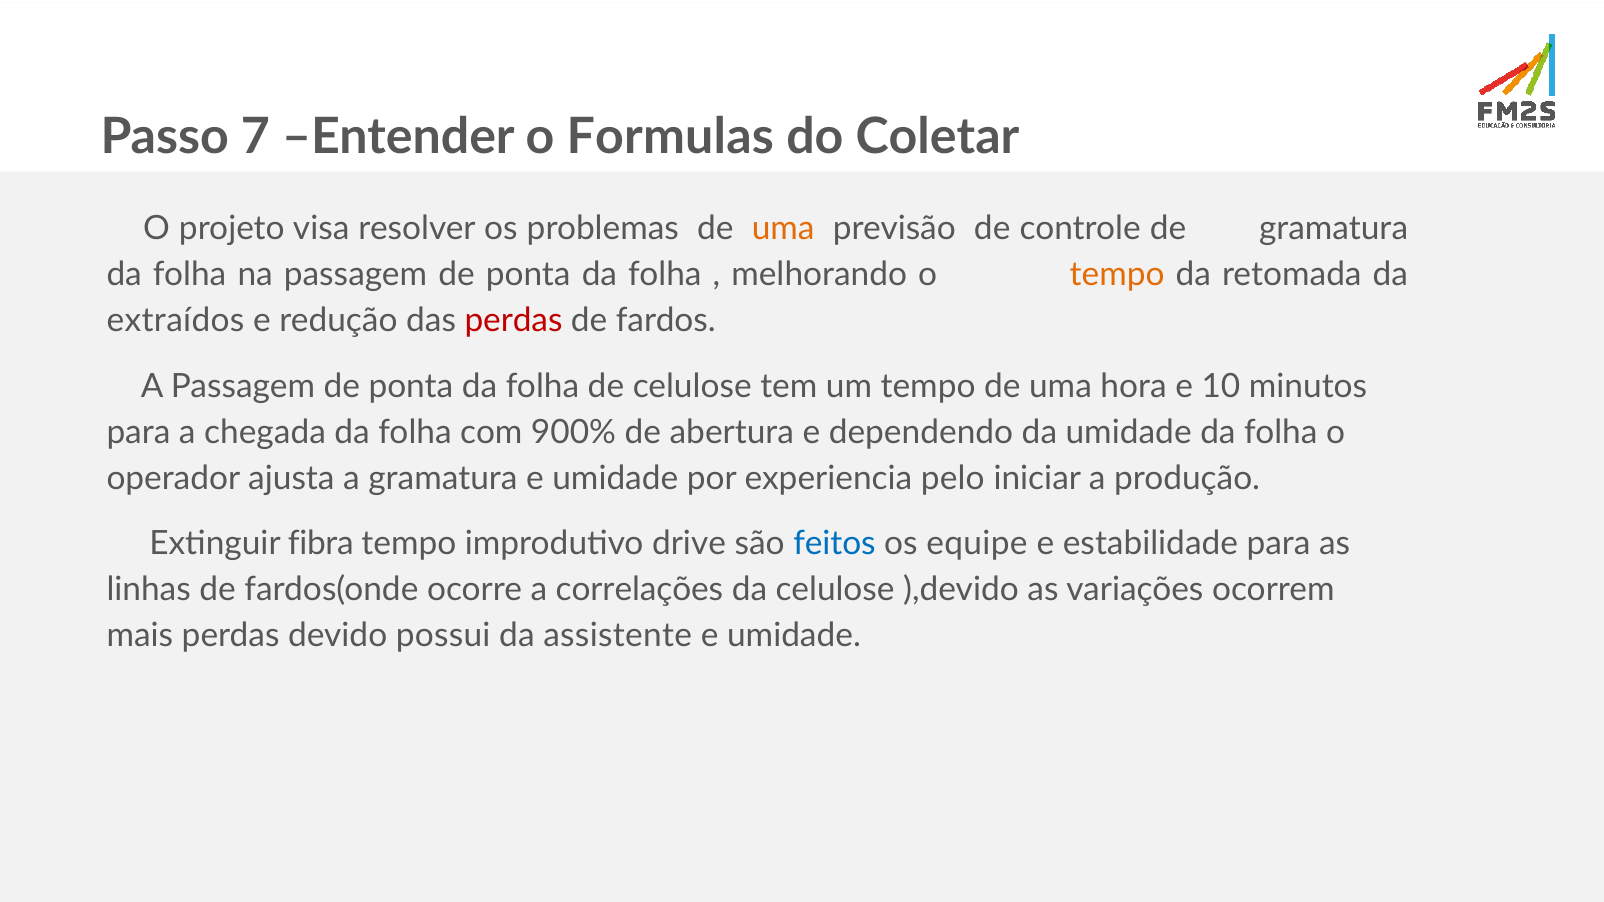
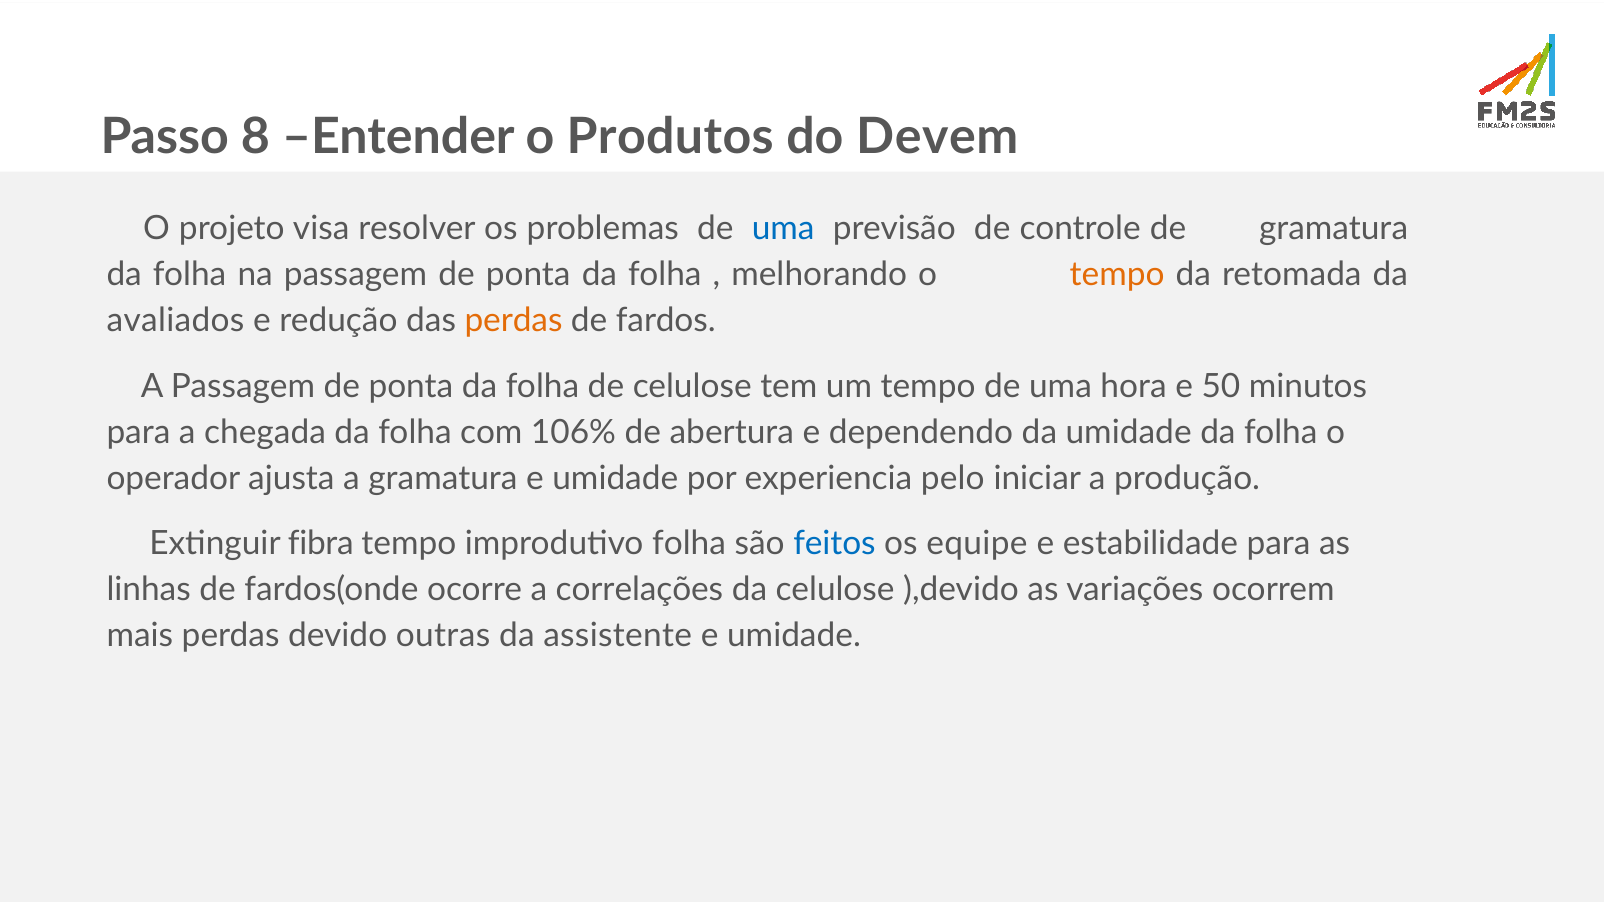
7: 7 -> 8
Formulas: Formulas -> Produtos
Coletar: Coletar -> Devem
uma at (783, 229) colour: orange -> blue
extraídos: extraídos -> avaliados
perdas at (514, 321) colour: red -> orange
10: 10 -> 50
900%: 900% -> 106%
improdutivo drive: drive -> folha
possui: possui -> outras
